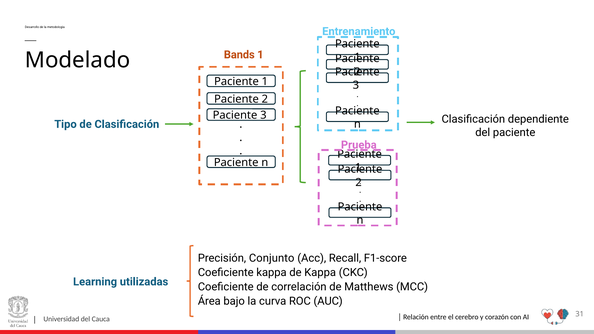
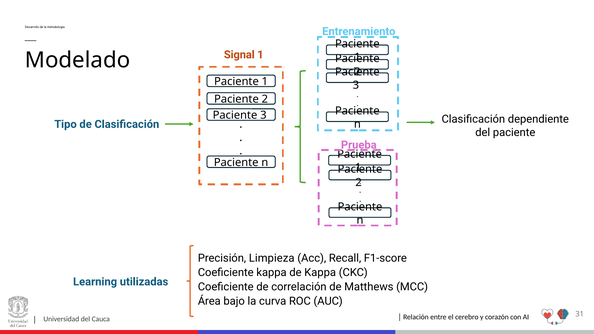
Bands: Bands -> Signal
Conjunto: Conjunto -> Limpieza
